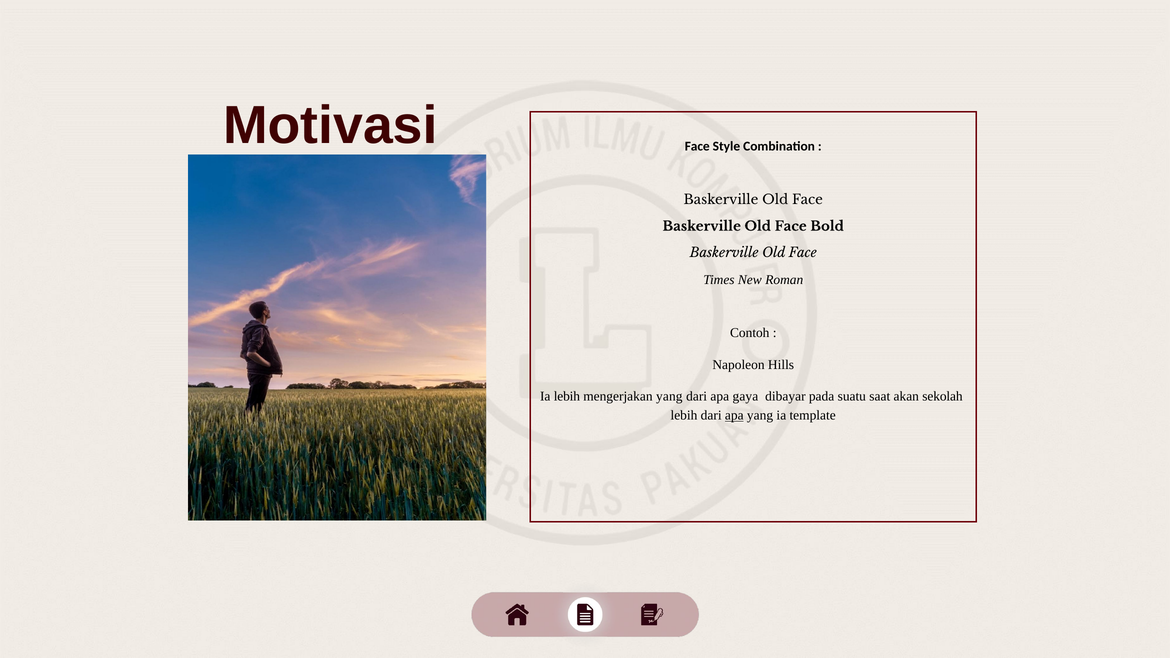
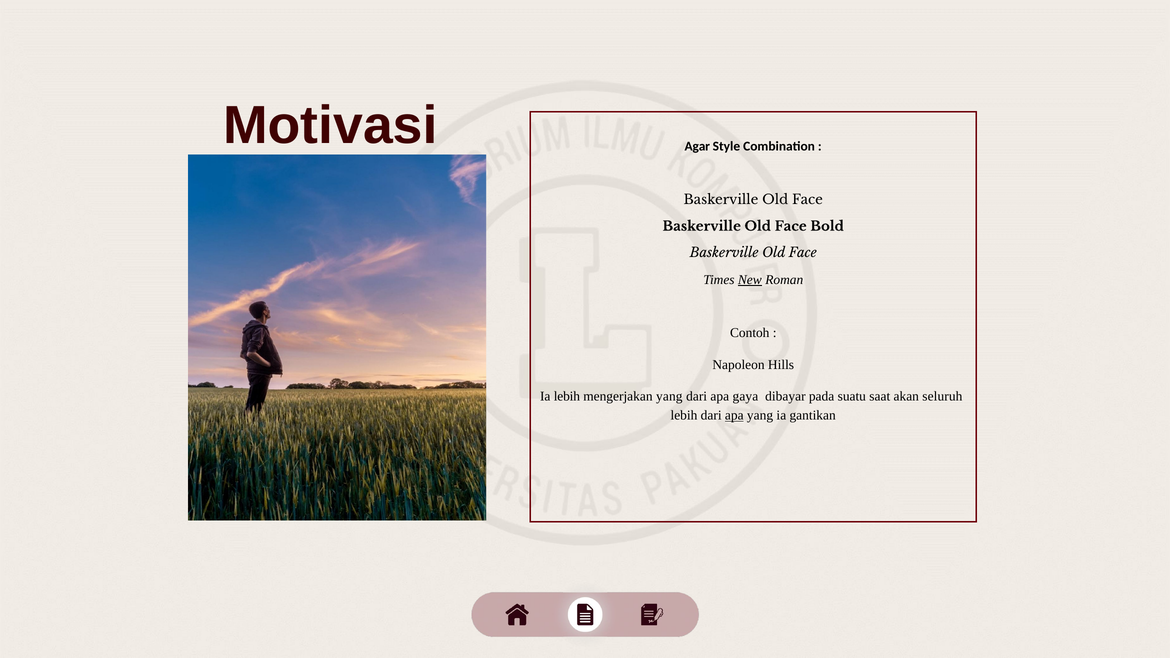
Motivasi Face: Face -> Agar
New underline: none -> present
sekolah: sekolah -> seluruh
template: template -> gantikan
